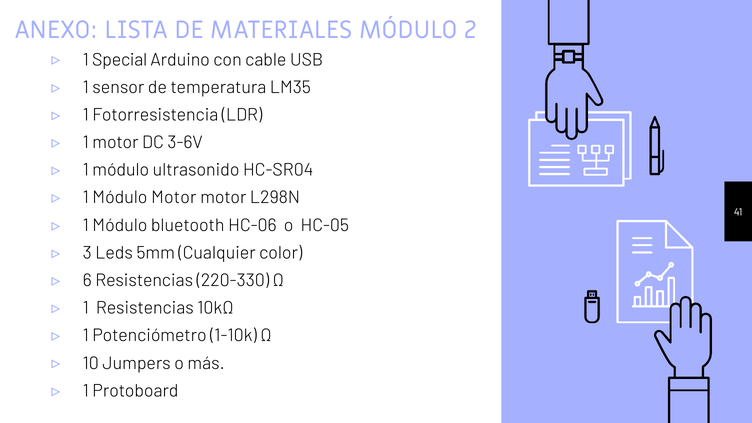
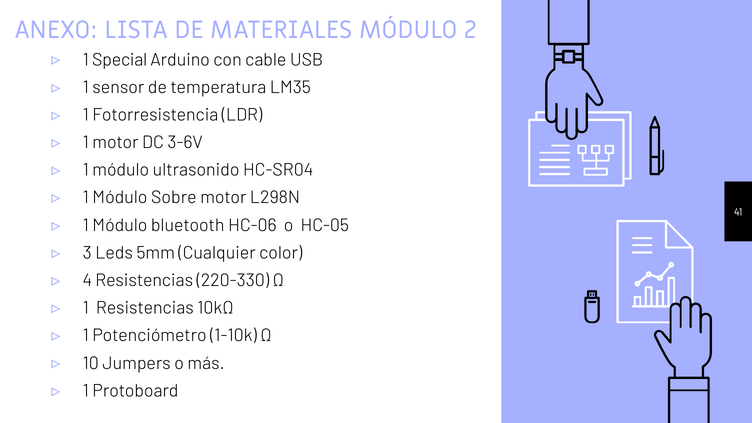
Módulo Motor: Motor -> Sobre
6: 6 -> 4
